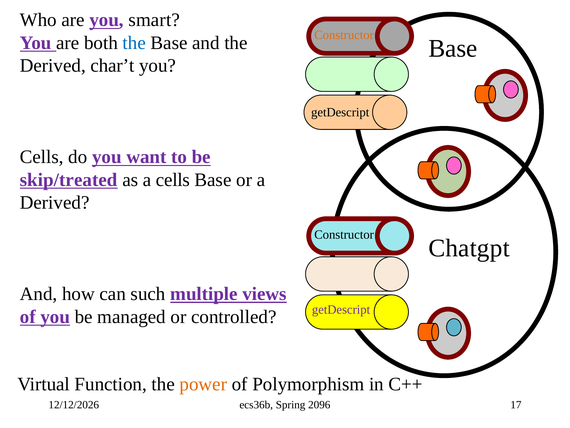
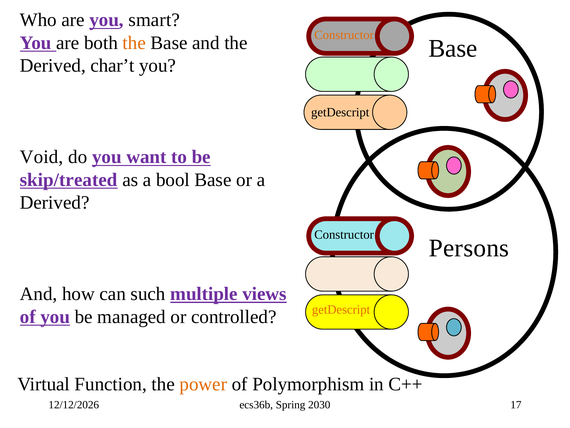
the at (134, 43) colour: blue -> orange
Cells at (42, 157): Cells -> Void
a cells: cells -> bool
Chatgpt: Chatgpt -> Persons
getDescript at (341, 309) colour: purple -> orange
2096: 2096 -> 2030
